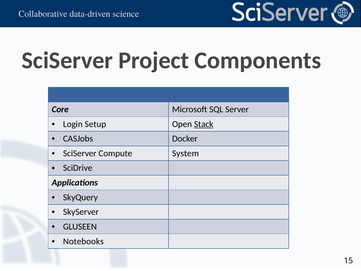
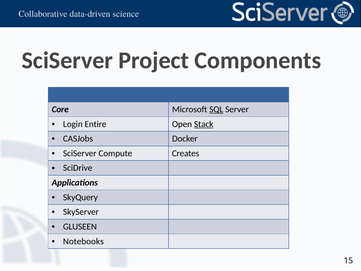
SQL underline: none -> present
Setup: Setup -> Entire
System: System -> Creates
